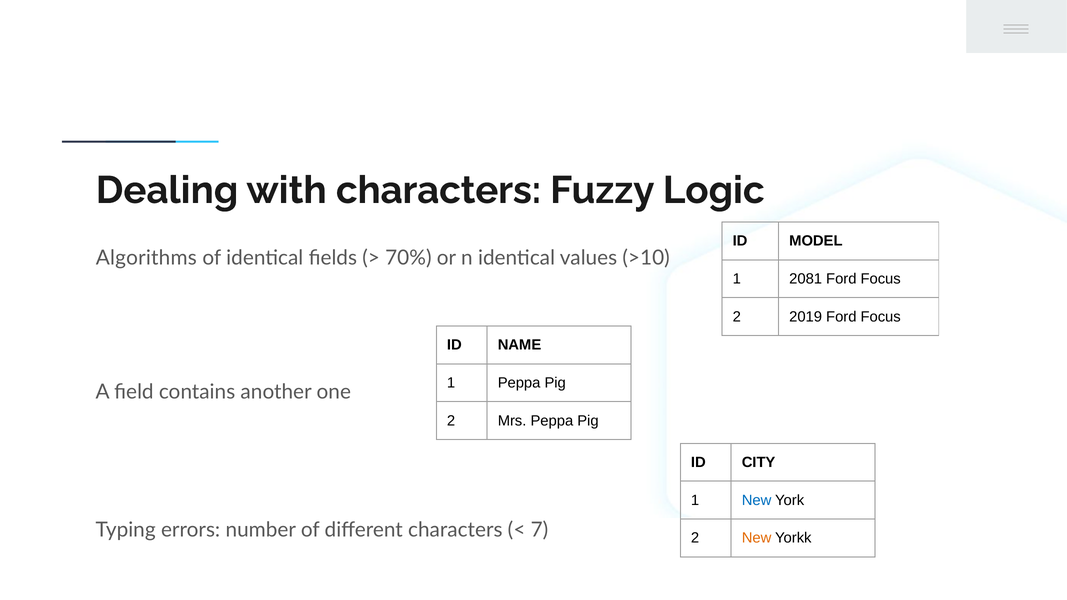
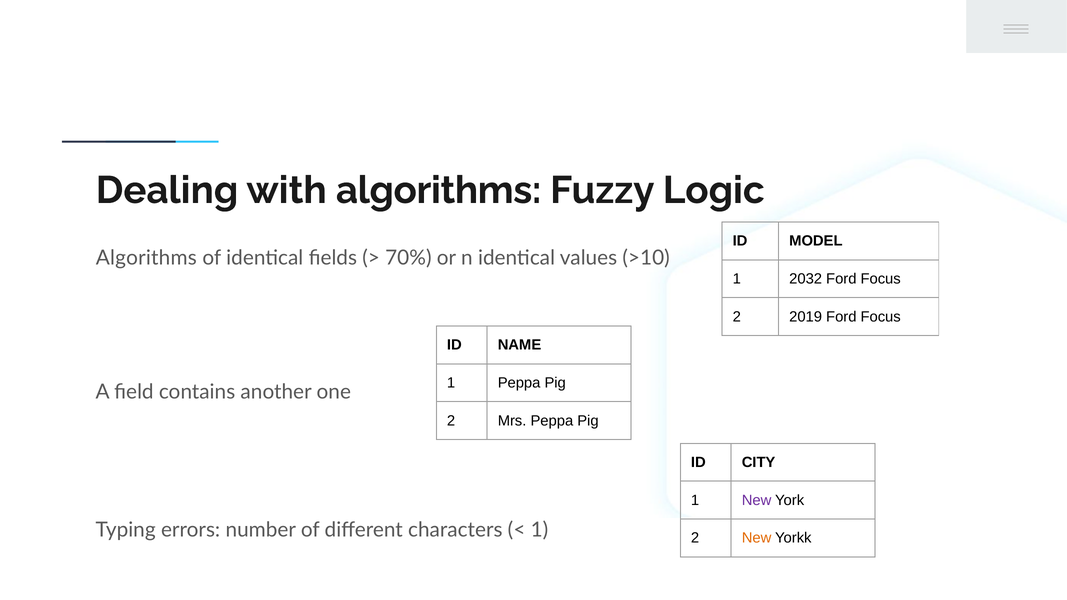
with characters: characters -> algorithms
2081: 2081 -> 2032
New at (757, 500) colour: blue -> purple
7 at (539, 530): 7 -> 1
